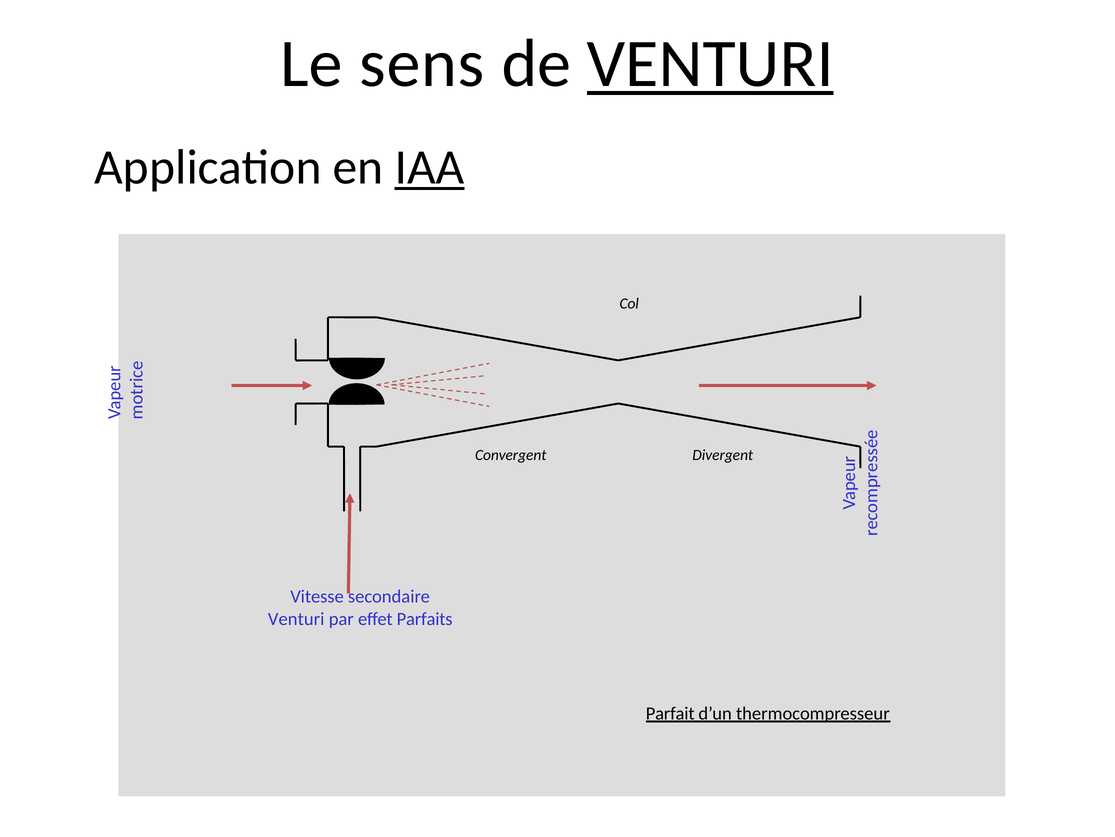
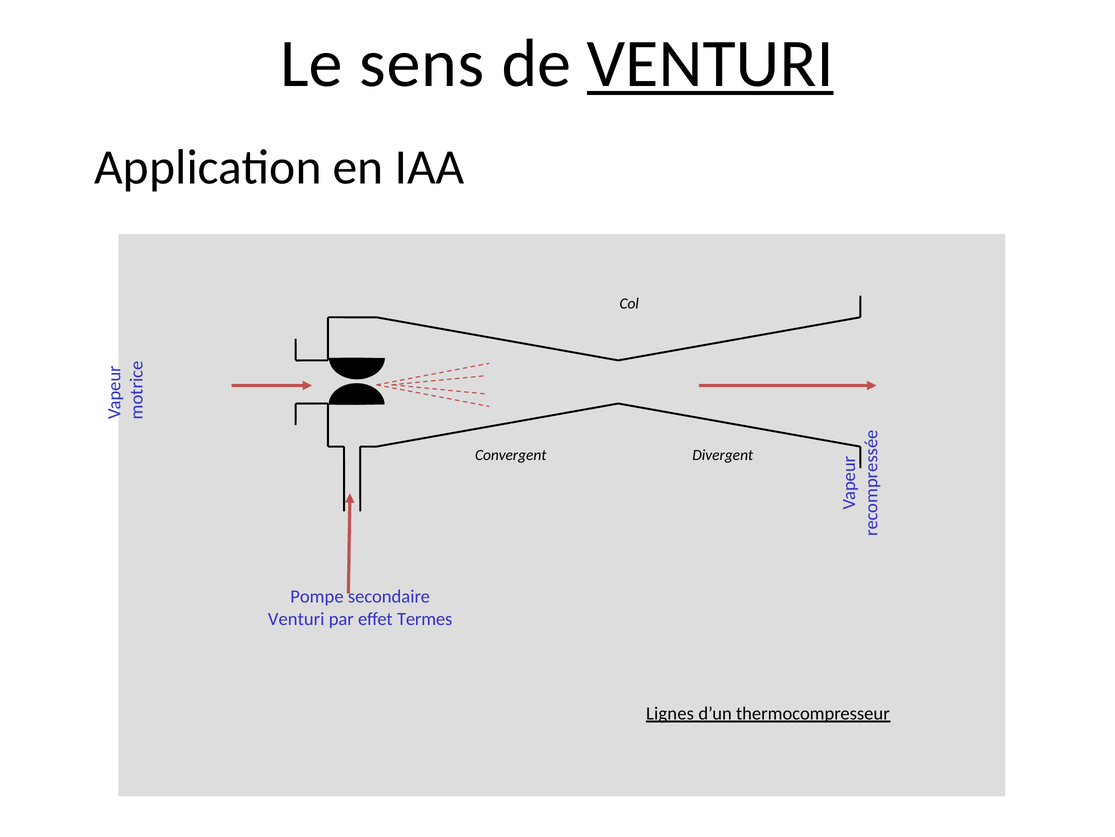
IAA underline: present -> none
Vitesse: Vitesse -> Pompe
Parfaits: Parfaits -> Termes
Parfait: Parfait -> Lignes
